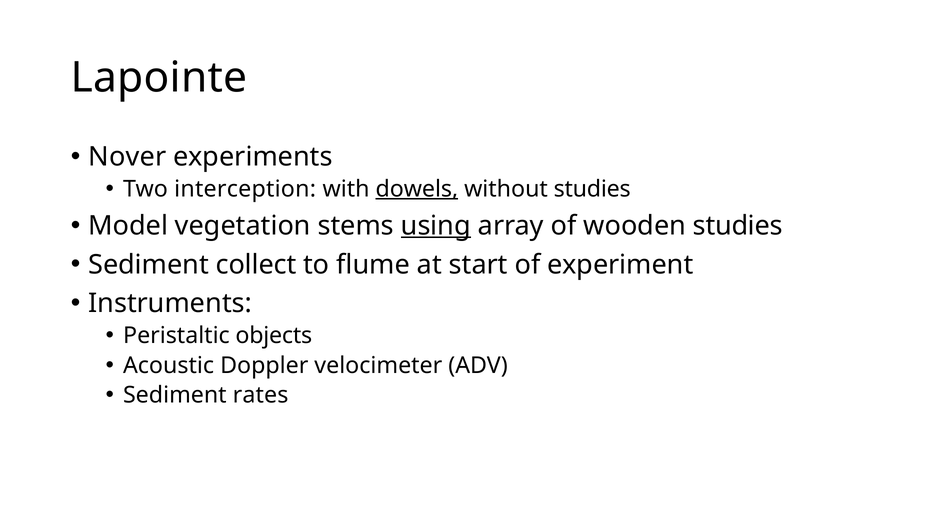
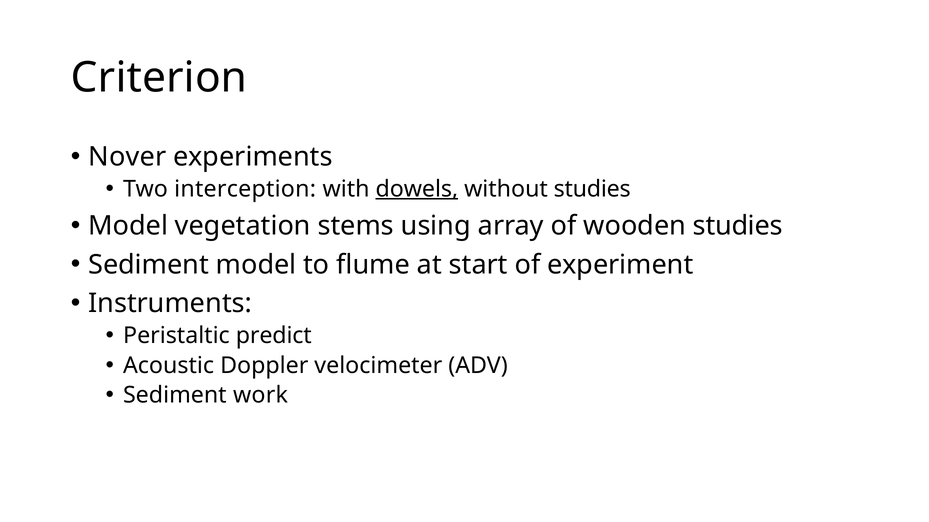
Lapointe: Lapointe -> Criterion
using underline: present -> none
Sediment collect: collect -> model
objects: objects -> predict
rates: rates -> work
